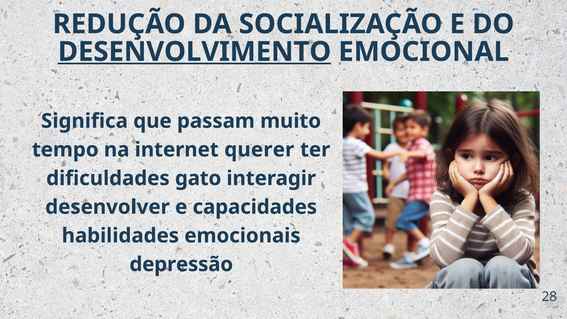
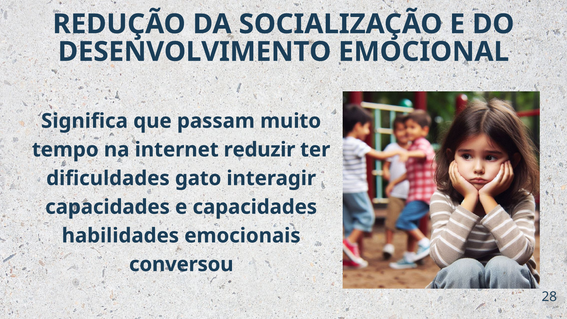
DESENVOLVIMENTO underline: present -> none
querer: querer -> reduzir
desenvolver at (107, 207): desenvolver -> capacidades
depressão: depressão -> conversou
